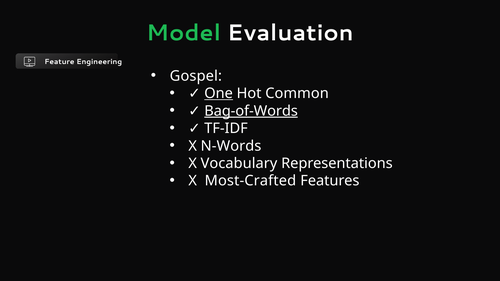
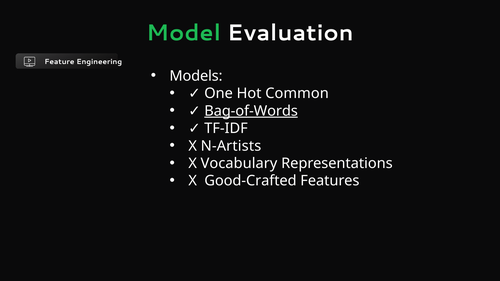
Gospel: Gospel -> Models
One underline: present -> none
N-Words: N-Words -> N-Artists
Most-Crafted: Most-Crafted -> Good-Crafted
